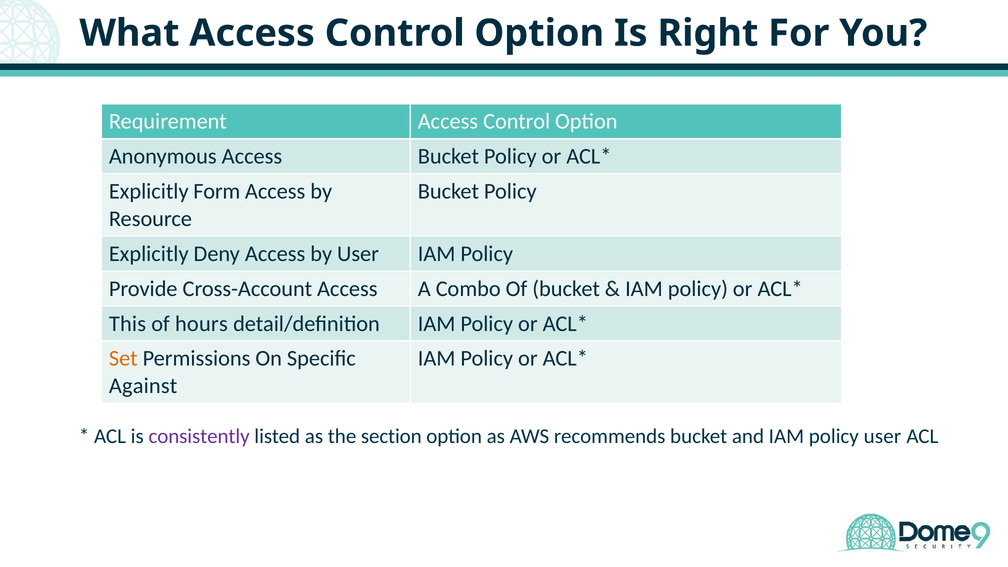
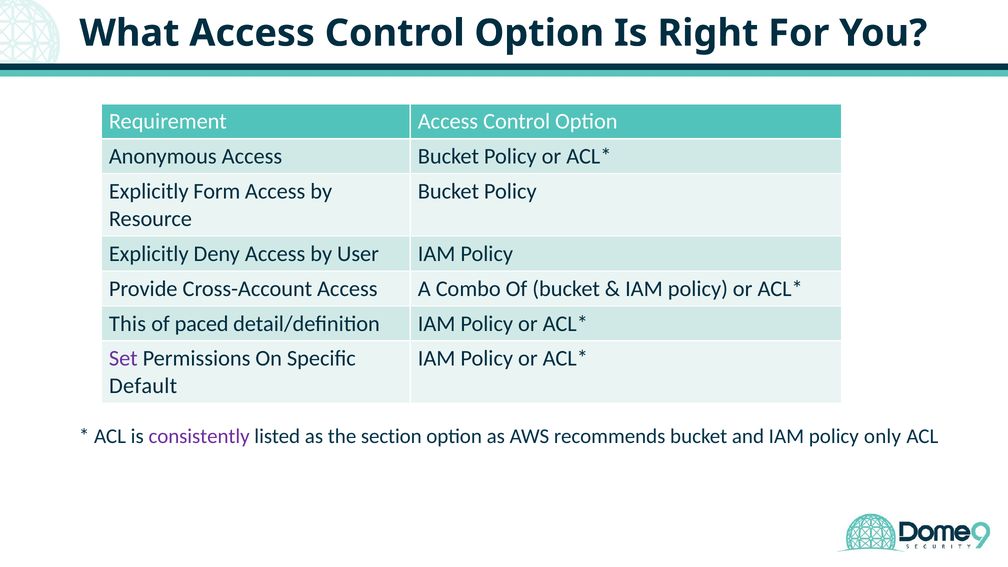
hours: hours -> paced
Set colour: orange -> purple
Against: Against -> Default
policy user: user -> only
